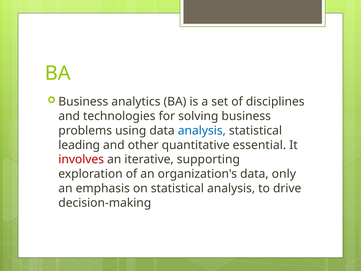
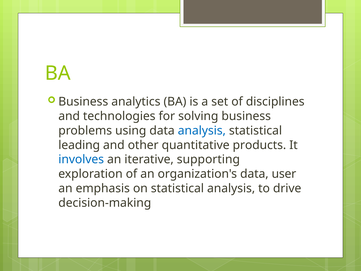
essential: essential -> products
involves colour: red -> blue
only: only -> user
